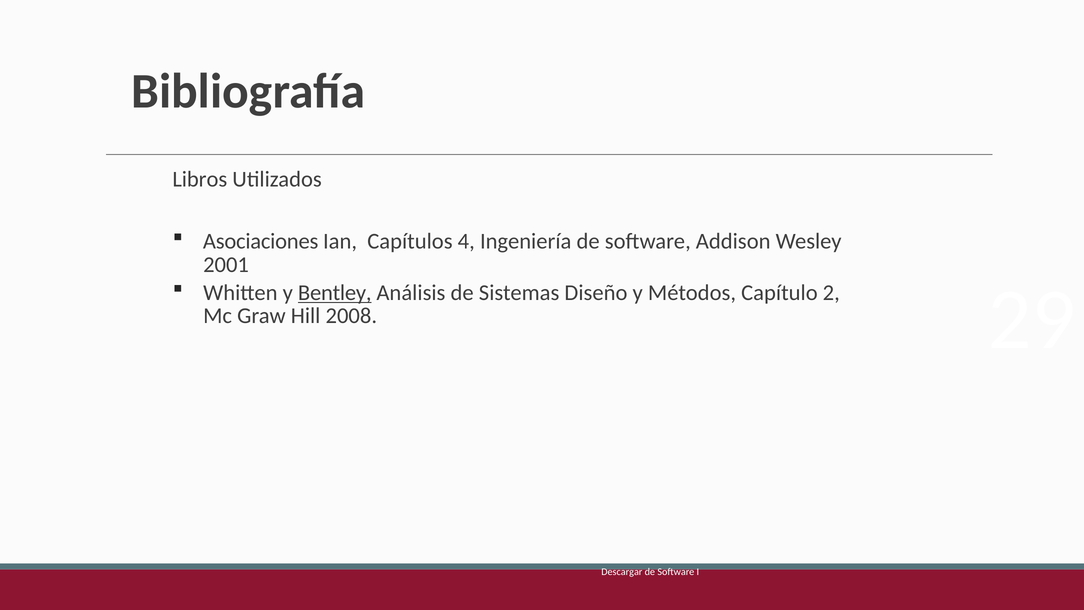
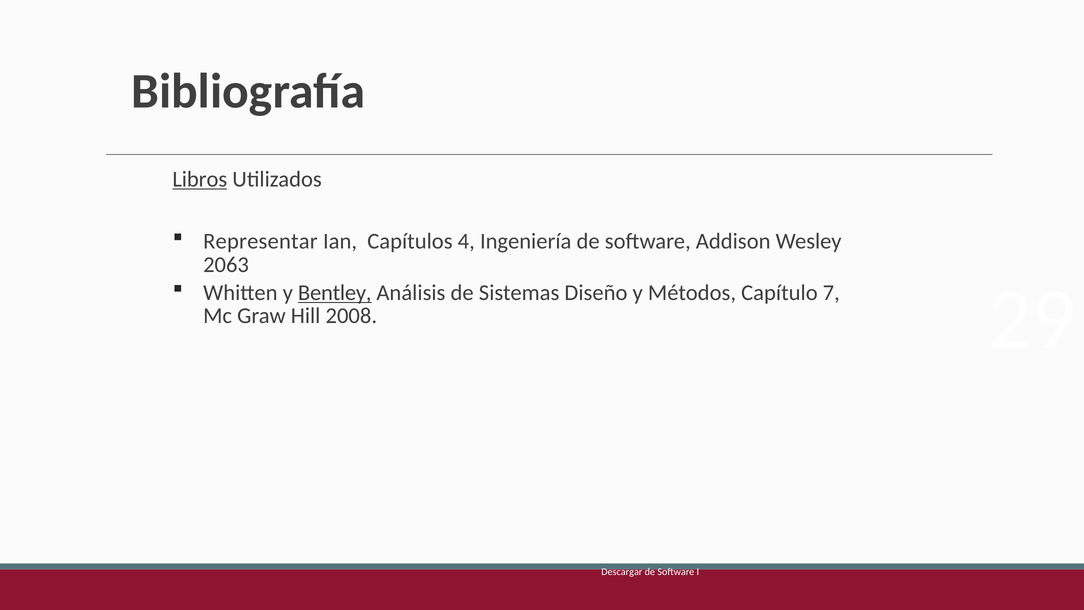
Libros underline: none -> present
Asociaciones: Asociaciones -> Representar
2001: 2001 -> 2063
2: 2 -> 7
